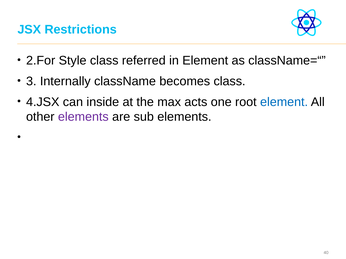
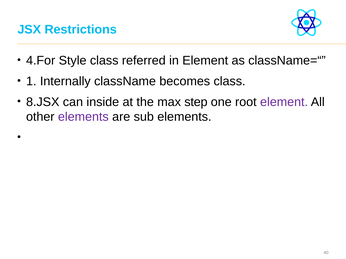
2.For: 2.For -> 4.For
3: 3 -> 1
4.JSX: 4.JSX -> 8.JSX
acts: acts -> step
element at (284, 102) colour: blue -> purple
